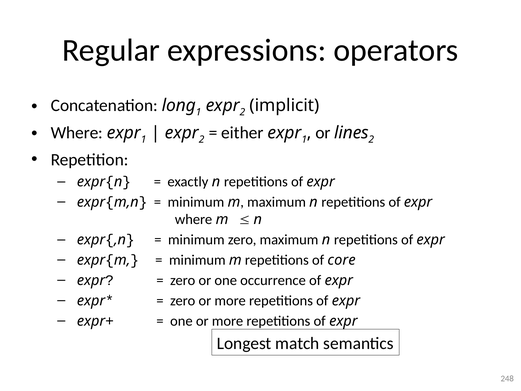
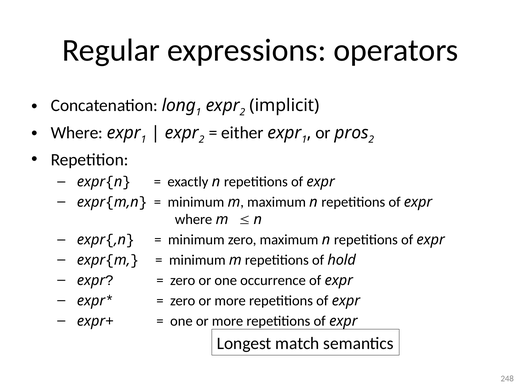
lines: lines -> pros
core: core -> hold
